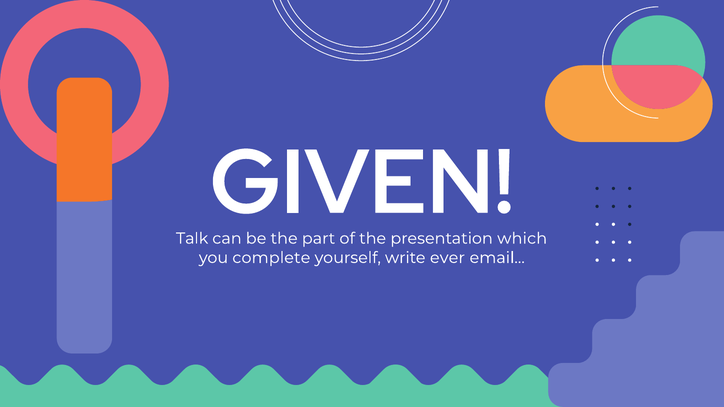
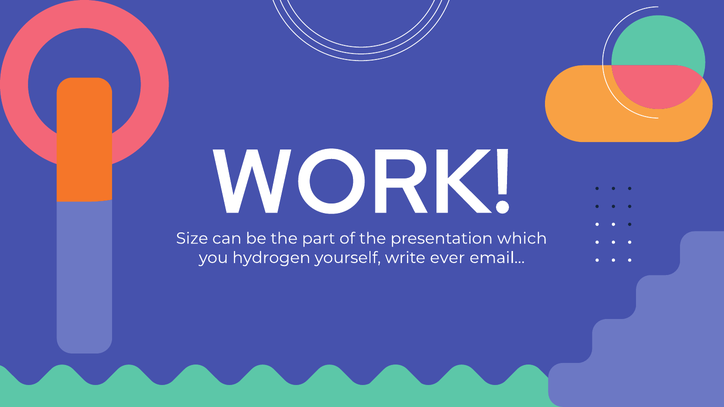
GIVEN: GIVEN -> WORK
Talk: Talk -> Size
complete: complete -> hydrogen
